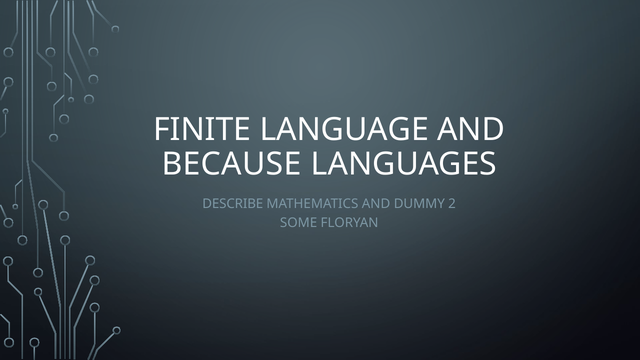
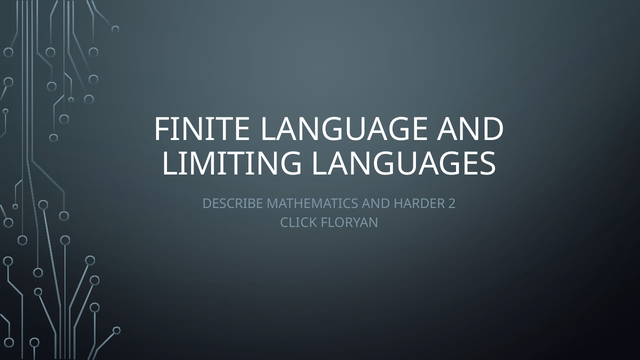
BECAUSE: BECAUSE -> LIMITING
DUMMY: DUMMY -> HARDER
SOME: SOME -> CLICK
